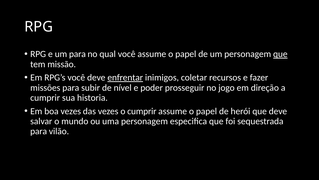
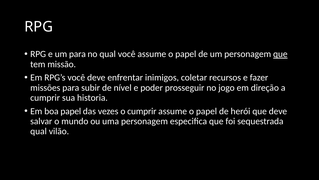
enfrentar underline: present -> none
boa vezes: vezes -> papel
para at (39, 131): para -> qual
